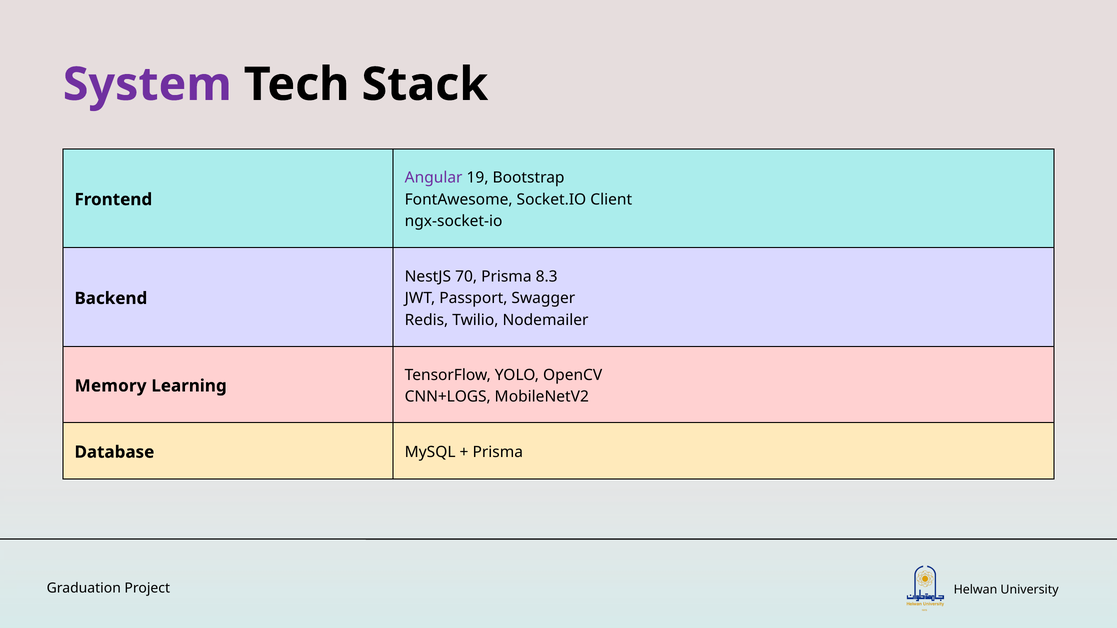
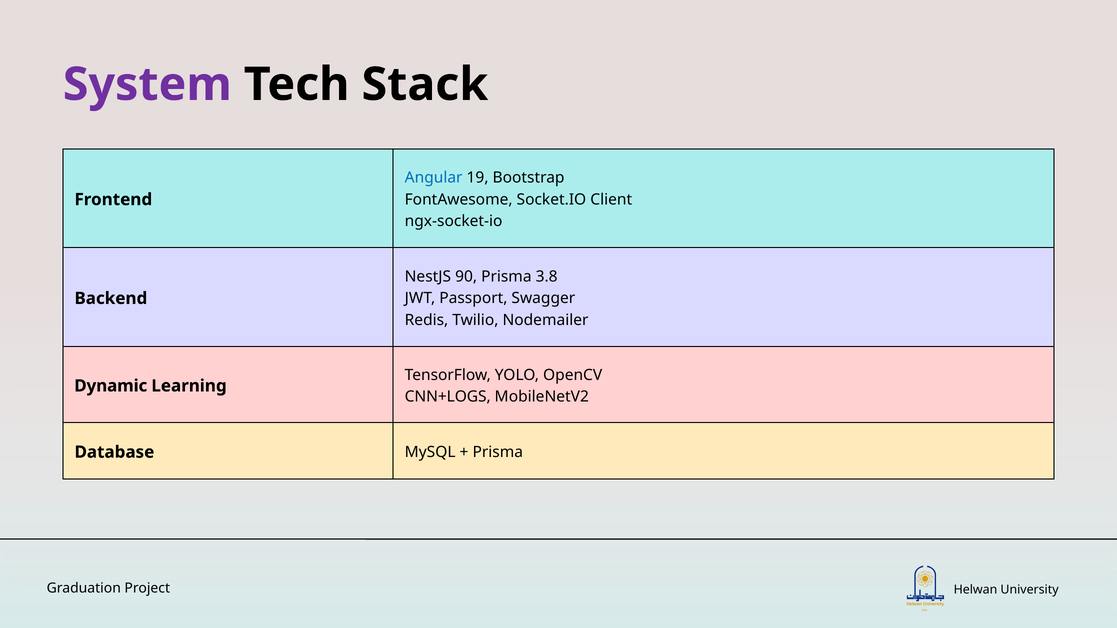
Angular colour: purple -> blue
70: 70 -> 90
8.3: 8.3 -> 3.8
Memory: Memory -> Dynamic
